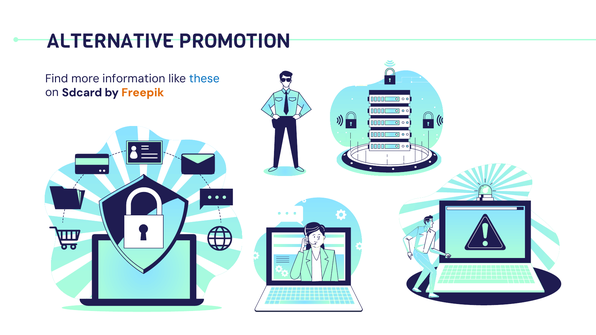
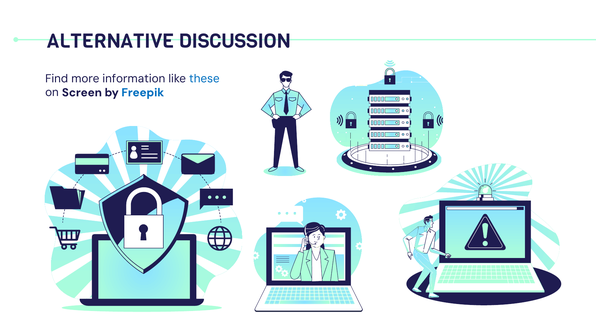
PROMOTION: PROMOTION -> DISCUSSION
Sdcard: Sdcard -> Screen
Freepik colour: orange -> blue
